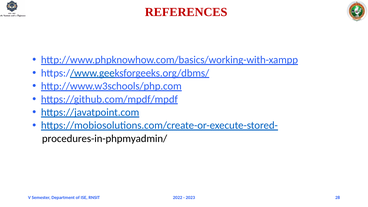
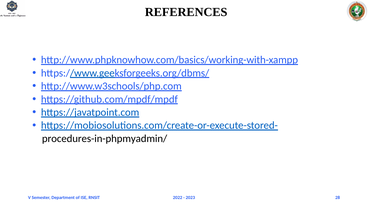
REFERENCES colour: red -> black
